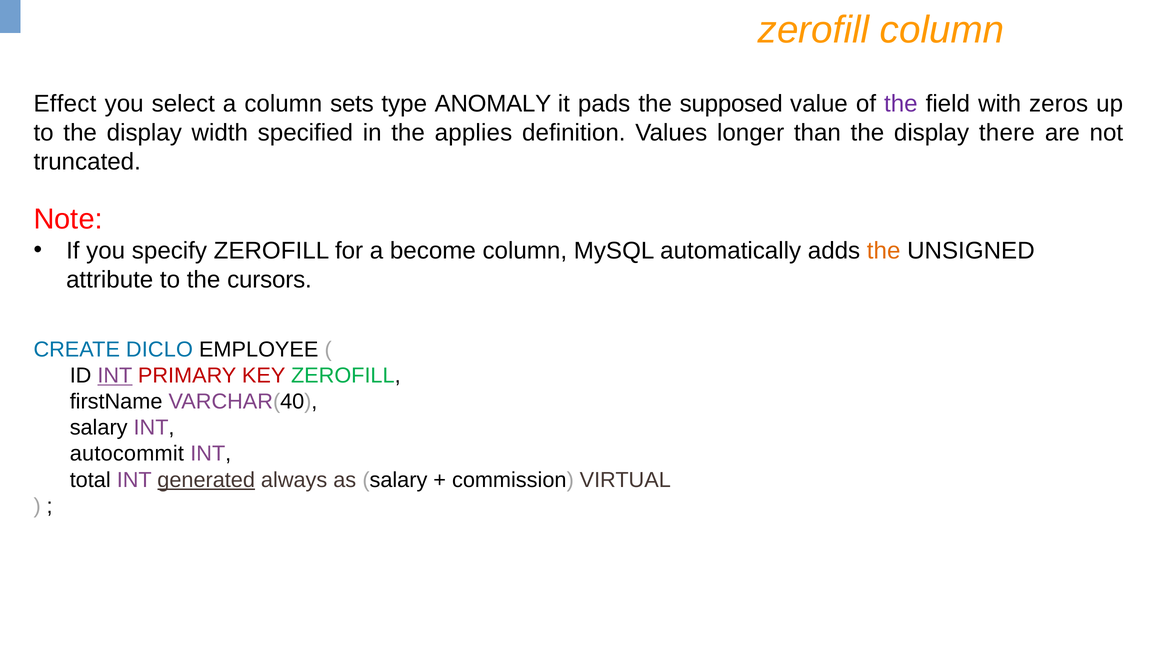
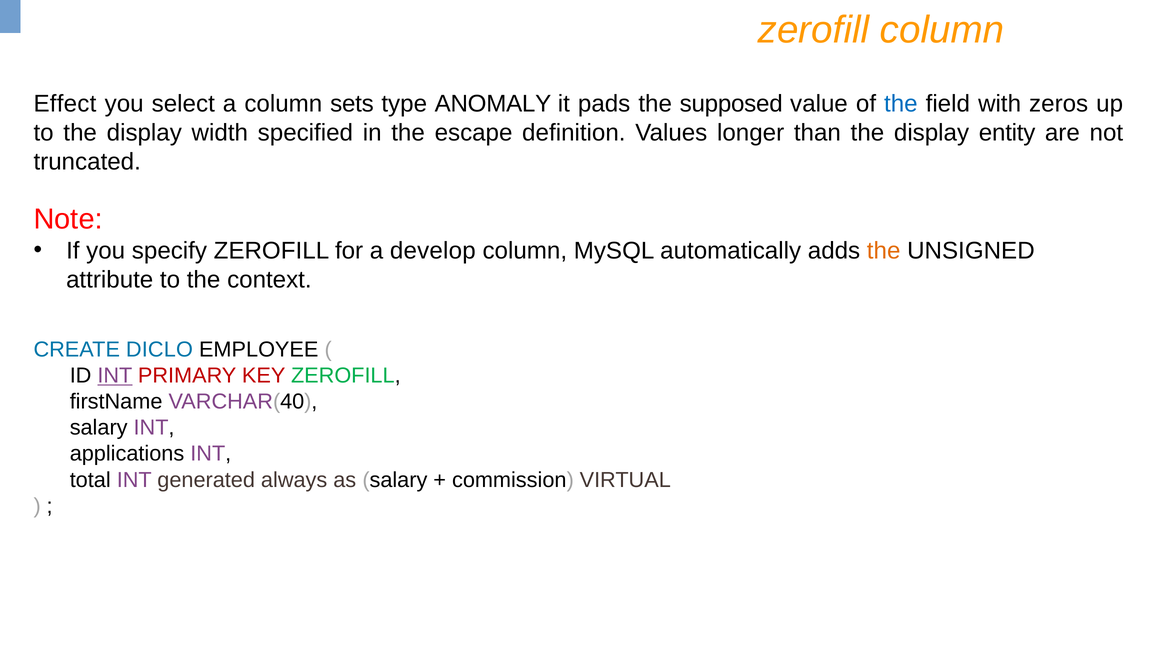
the at (901, 104) colour: purple -> blue
applies: applies -> escape
there: there -> entity
become: become -> develop
cursors: cursors -> context
autocommit: autocommit -> applications
generated underline: present -> none
